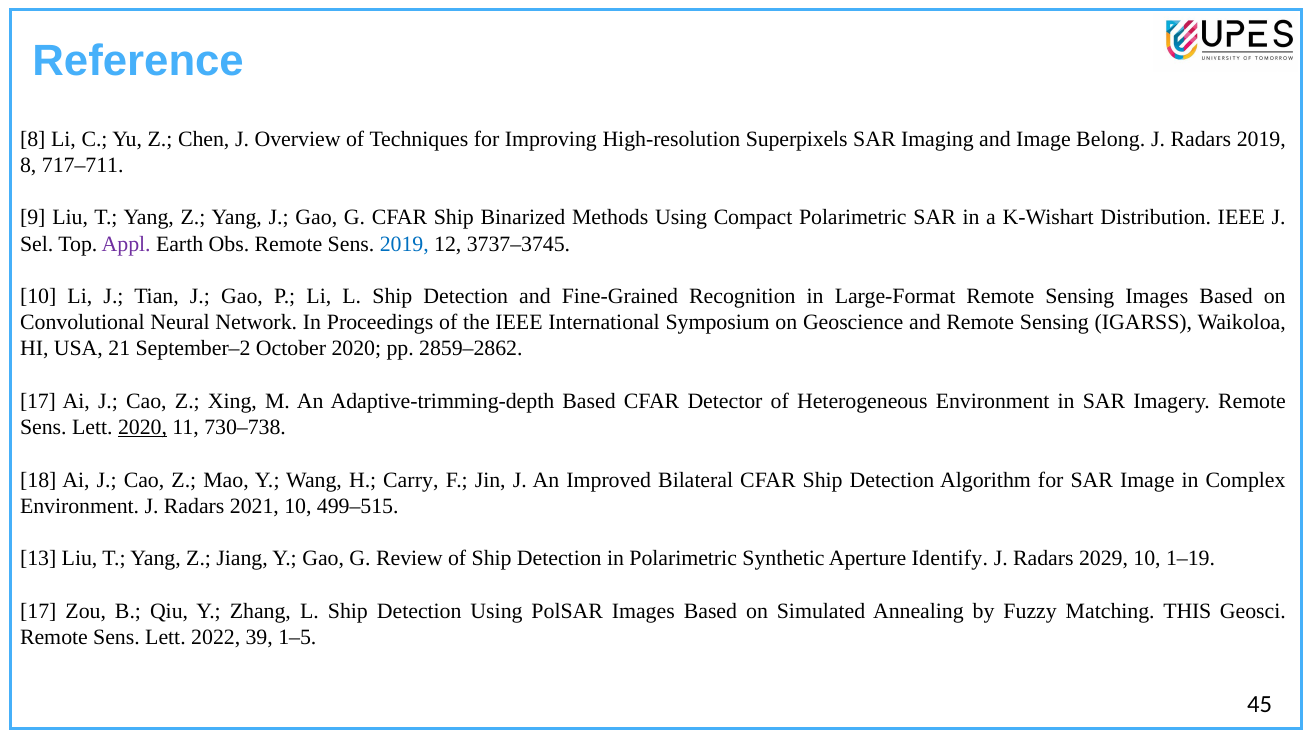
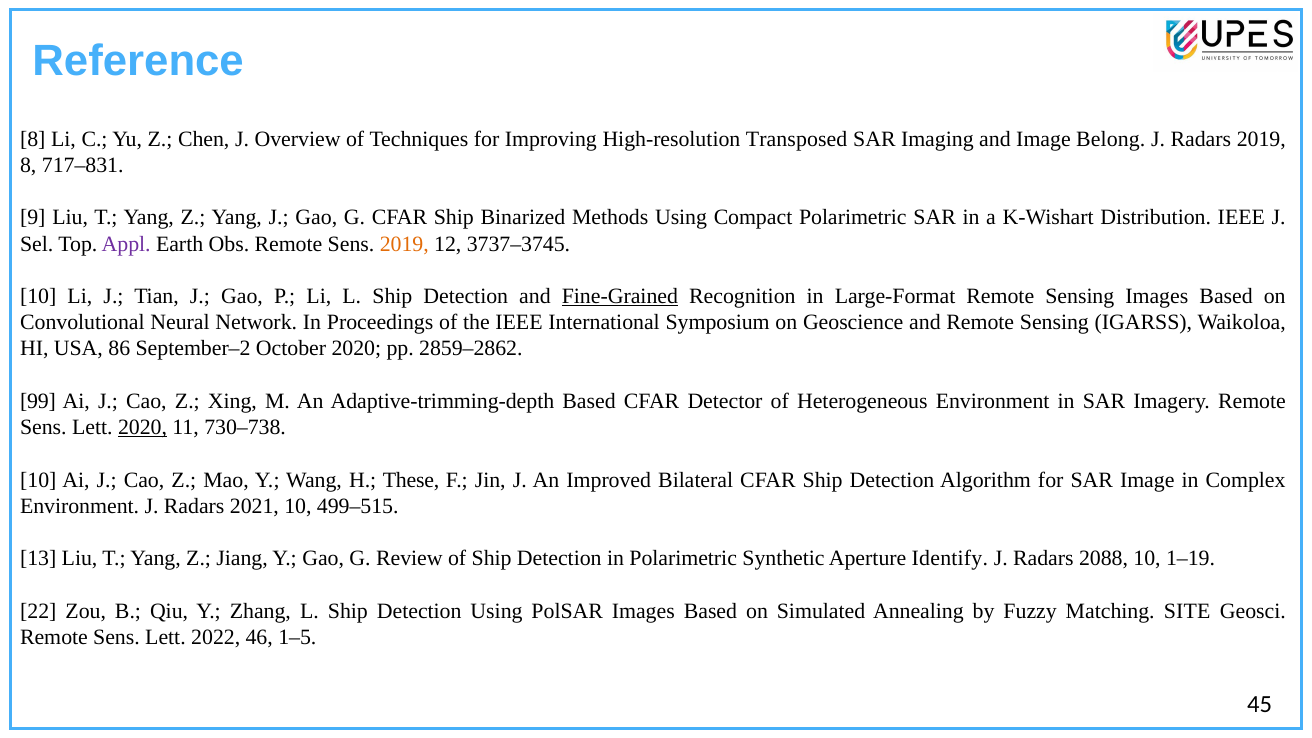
Superpixels: Superpixels -> Transposed
717–711: 717–711 -> 717–831
2019 at (404, 244) colour: blue -> orange
Fine-Grained underline: none -> present
21: 21 -> 86
17 at (38, 401): 17 -> 99
18 at (38, 480): 18 -> 10
Carry: Carry -> These
2029: 2029 -> 2088
17 at (38, 611): 17 -> 22
THIS: THIS -> SITE
39: 39 -> 46
